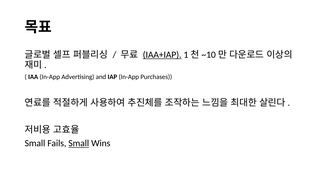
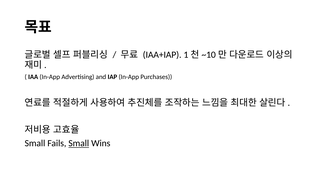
IAA+IAP underline: present -> none
